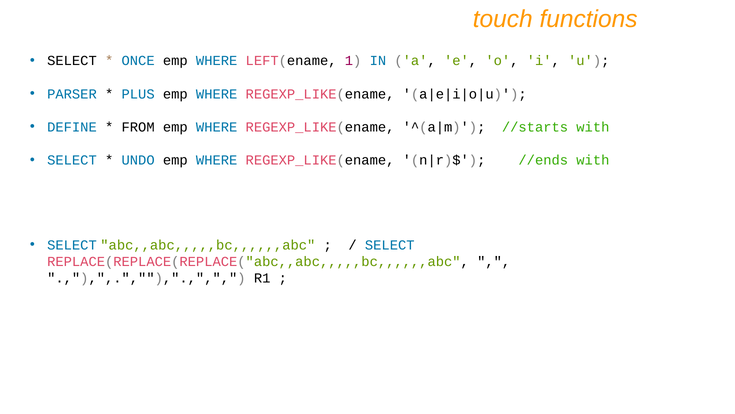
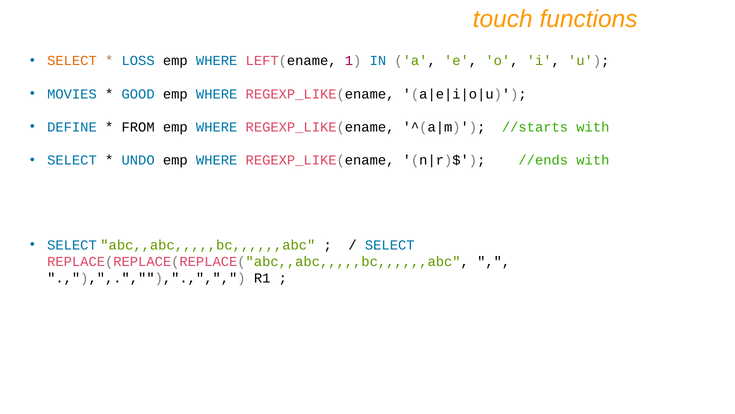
SELECT at (72, 61) colour: black -> orange
ONCE: ONCE -> LOSS
PARSER: PARSER -> MOVIES
PLUS: PLUS -> GOOD
